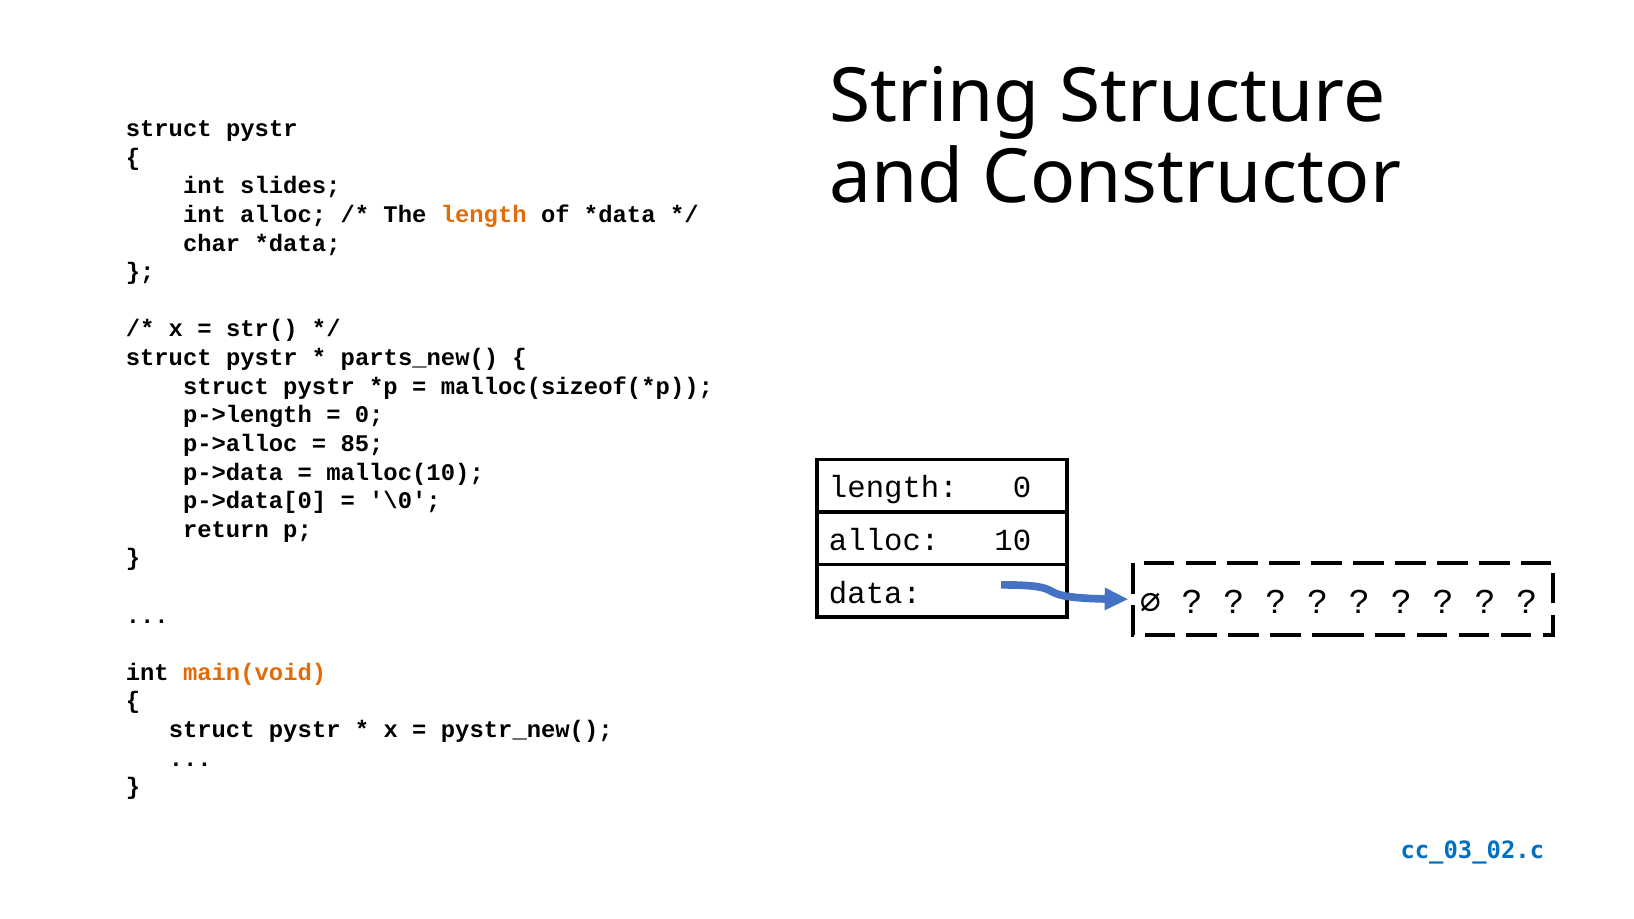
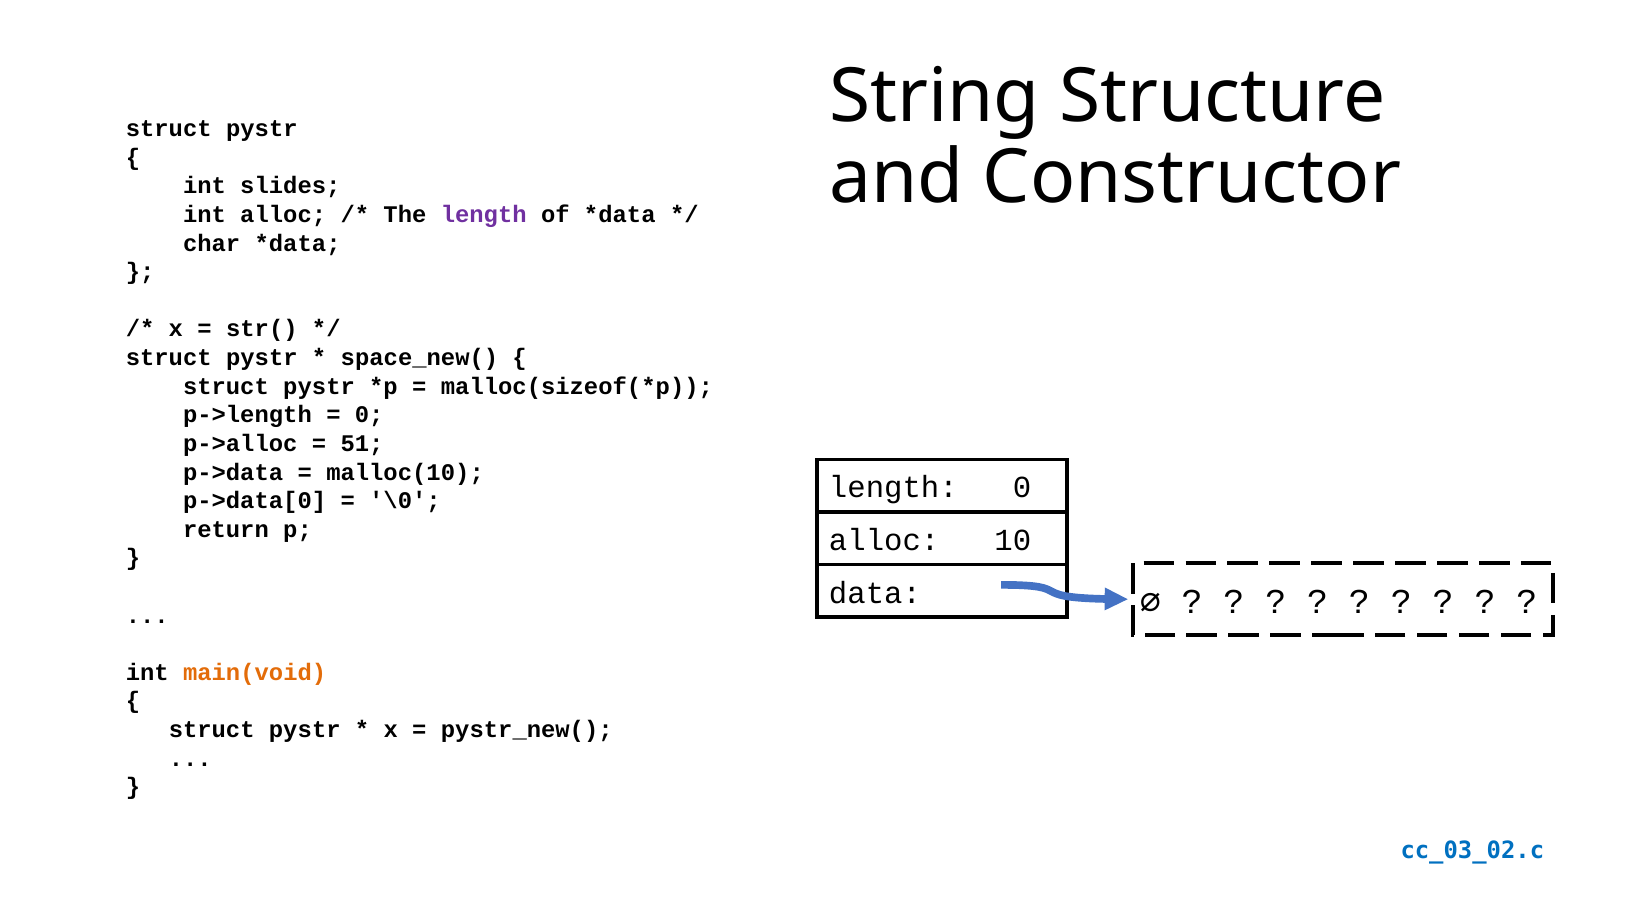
length at (484, 215) colour: orange -> purple
parts_new(: parts_new( -> space_new(
85: 85 -> 51
